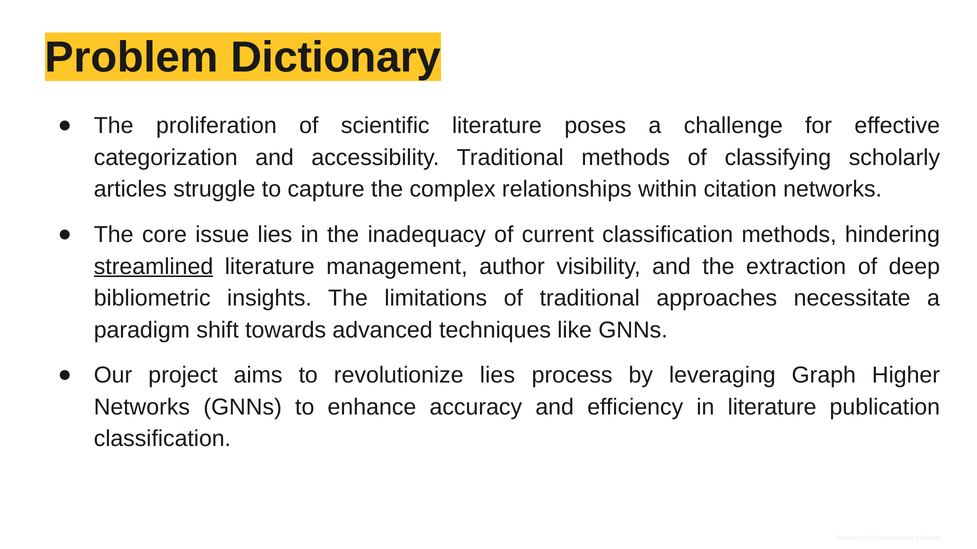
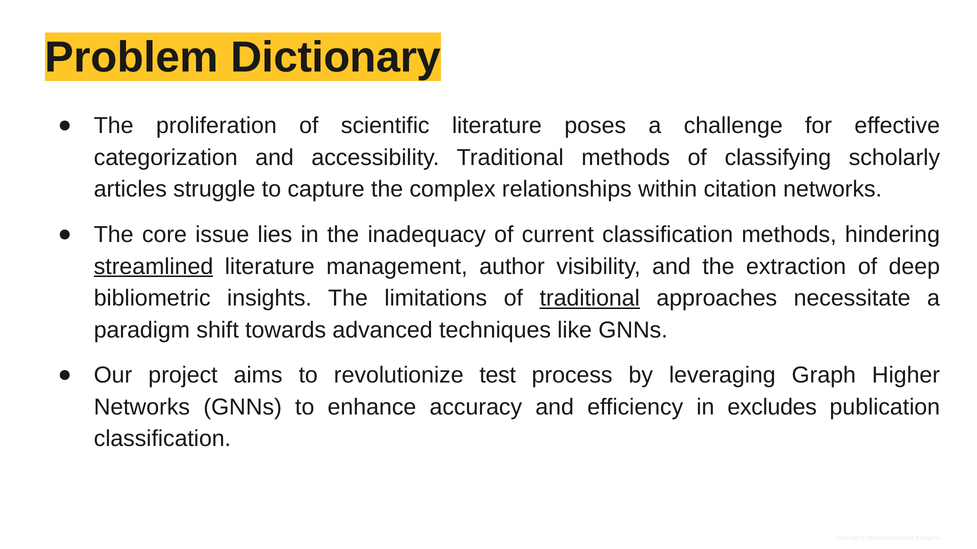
traditional at (590, 298) underline: none -> present
revolutionize lies: lies -> test
in literature: literature -> excludes
